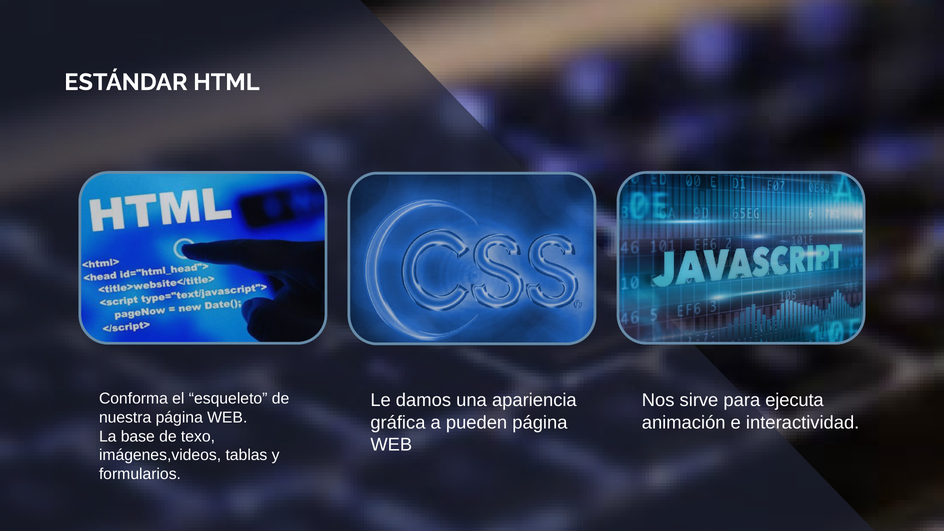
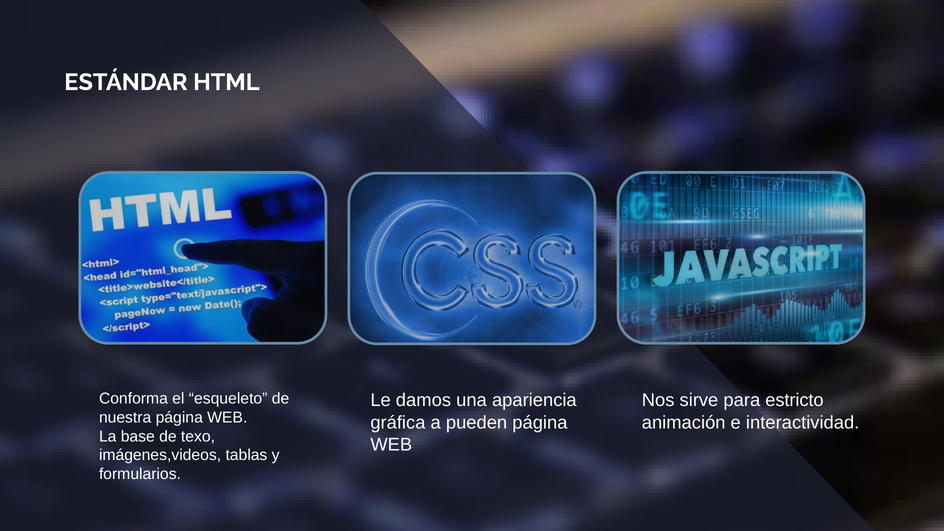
ejecuta: ejecuta -> estricto
